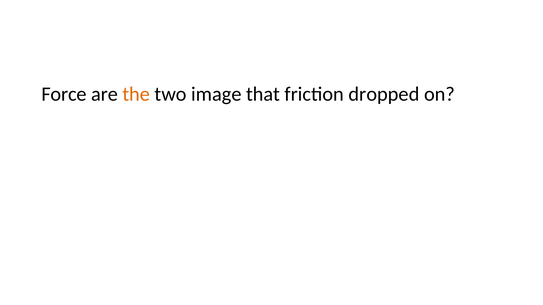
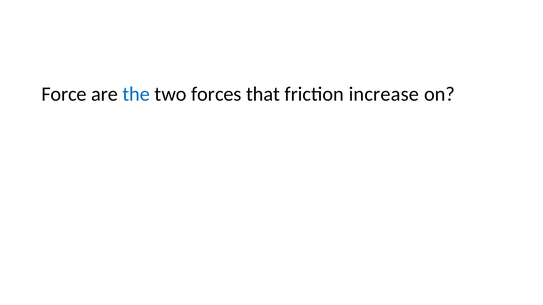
the colour: orange -> blue
image: image -> forces
dropped: dropped -> increase
